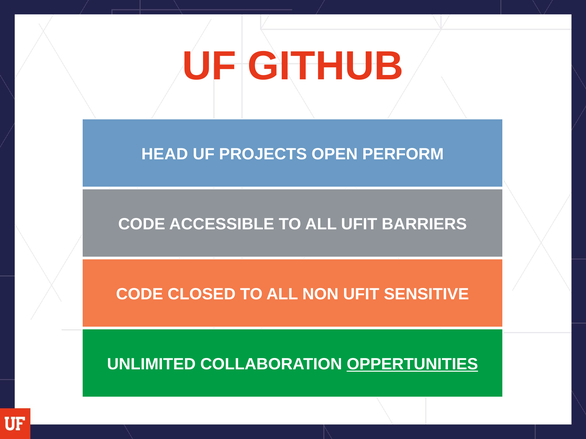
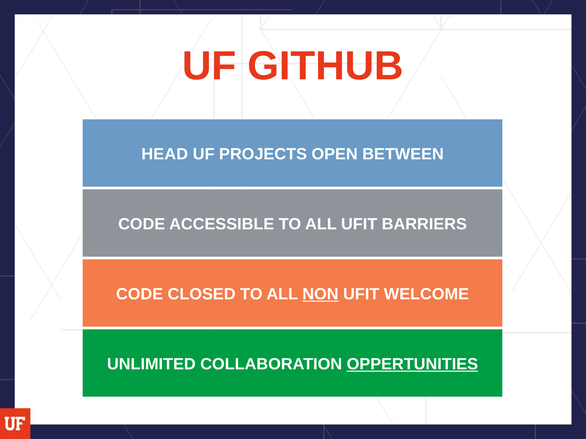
PERFORM: PERFORM -> BETWEEN
NON underline: none -> present
SENSITIVE: SENSITIVE -> WELCOME
